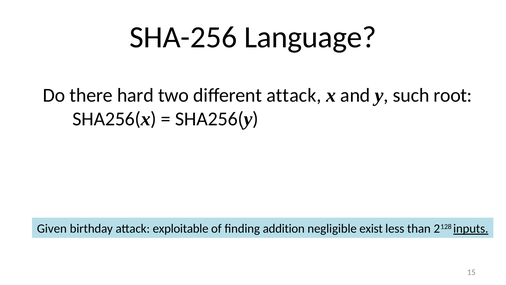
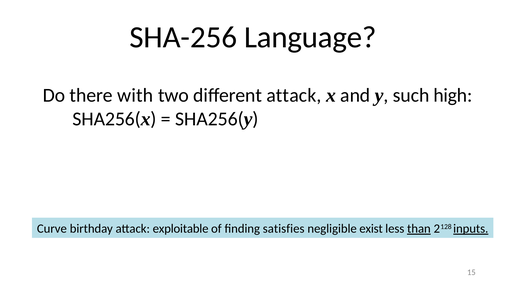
hard: hard -> with
root: root -> high
Given: Given -> Curve
addition: addition -> satisfies
than underline: none -> present
